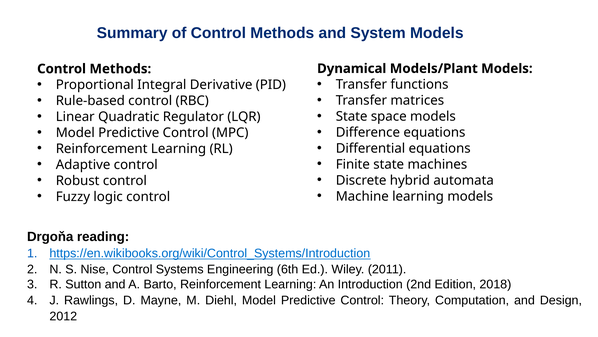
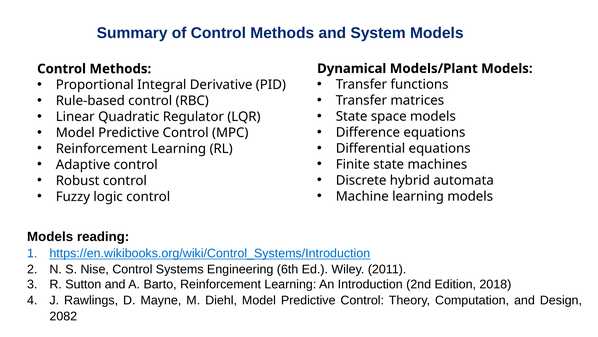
Drgoňa at (50, 236): Drgoňa -> Models
2012: 2012 -> 2082
